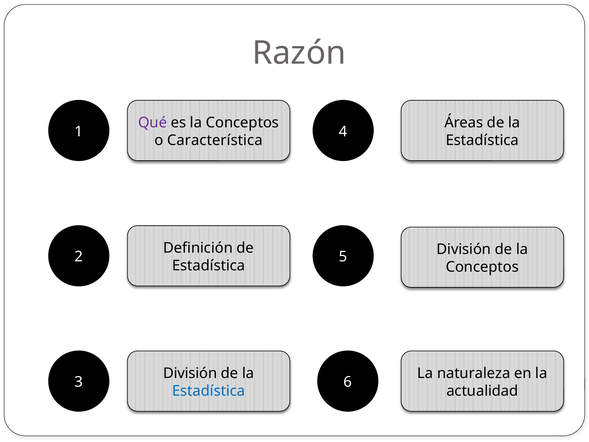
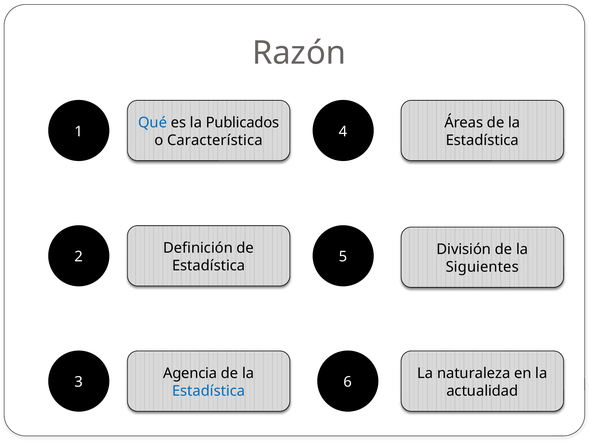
Qué colour: purple -> blue
es la Conceptos: Conceptos -> Publicados
Conceptos at (482, 267): Conceptos -> Siguientes
División at (190, 373): División -> Agencia
